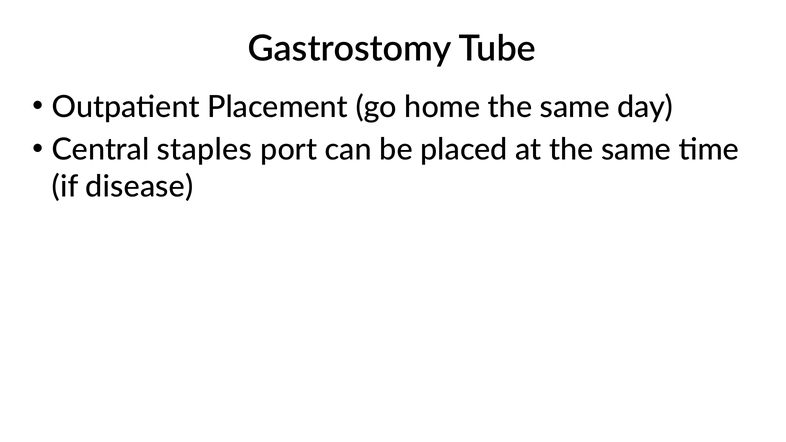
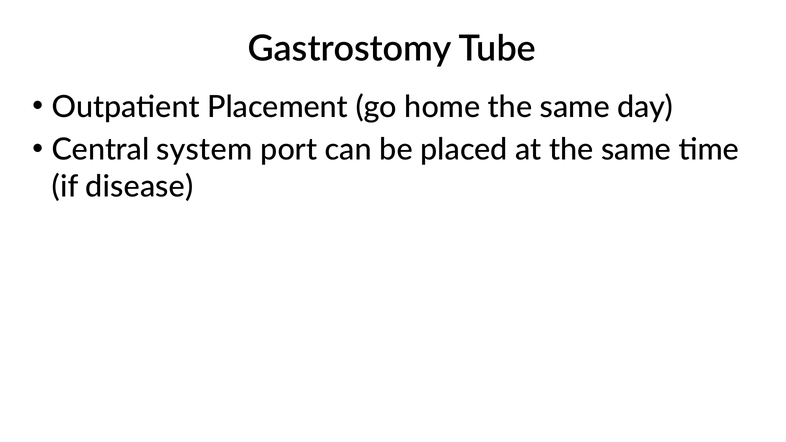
staples: staples -> system
